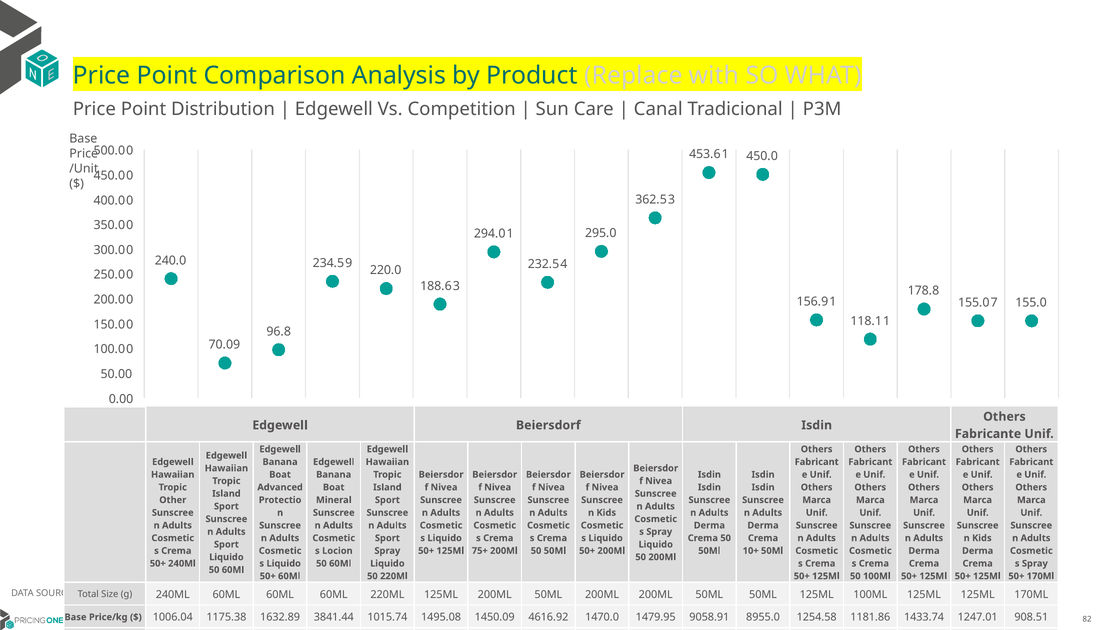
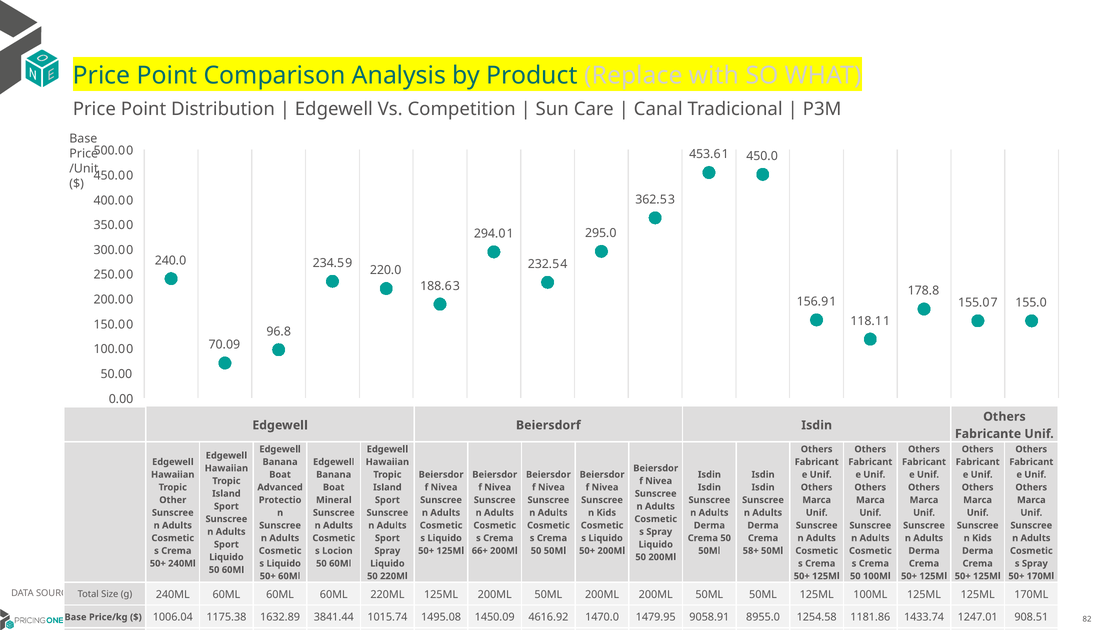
75+: 75+ -> 66+
10+: 10+ -> 58+
